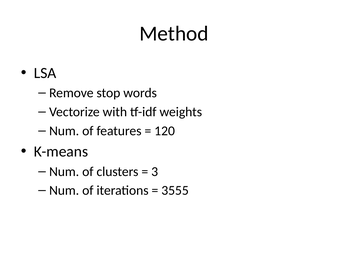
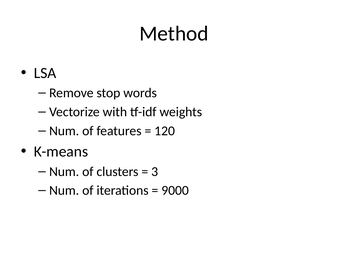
3555: 3555 -> 9000
